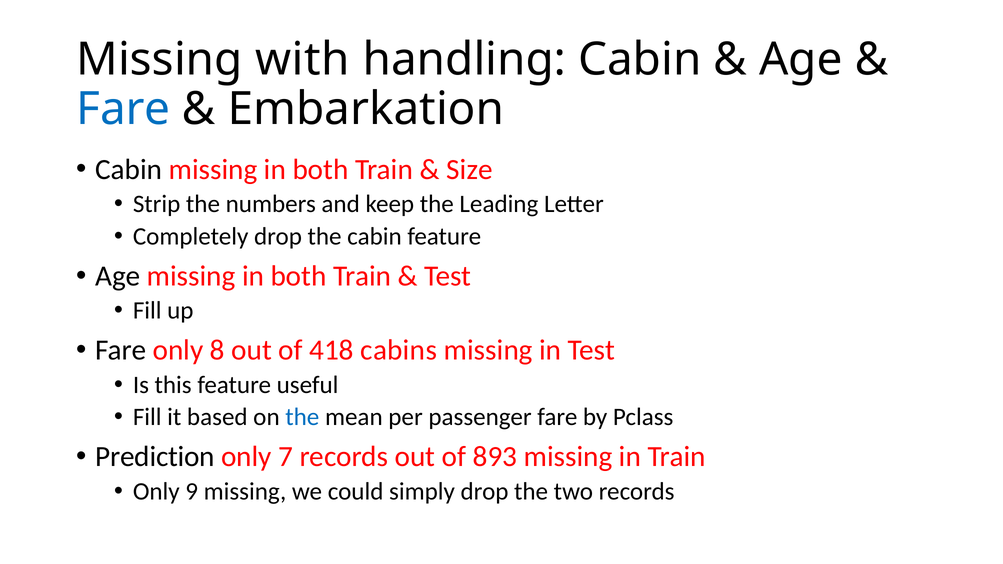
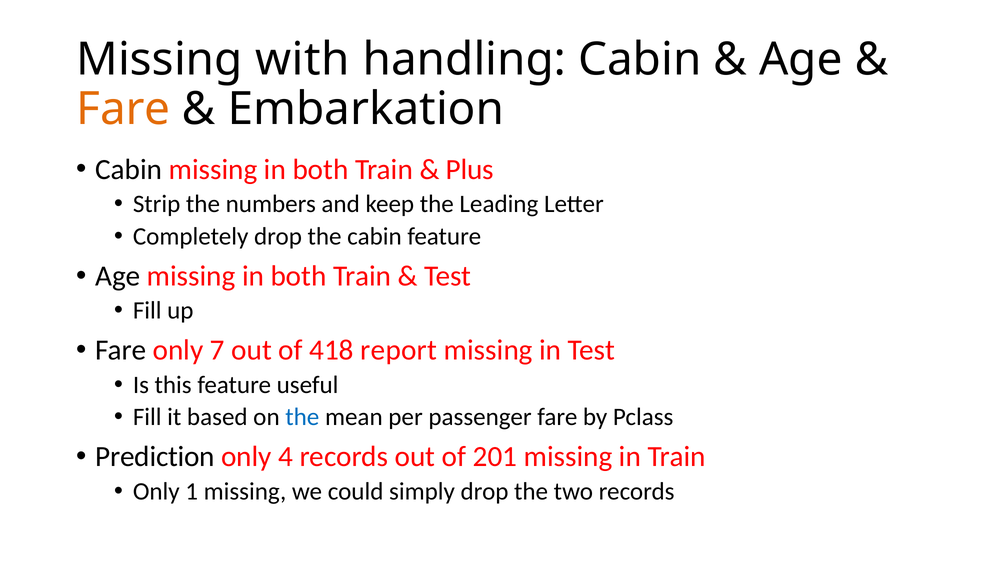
Fare at (123, 109) colour: blue -> orange
Size: Size -> Plus
8: 8 -> 7
cabins: cabins -> report
7: 7 -> 4
893: 893 -> 201
9: 9 -> 1
